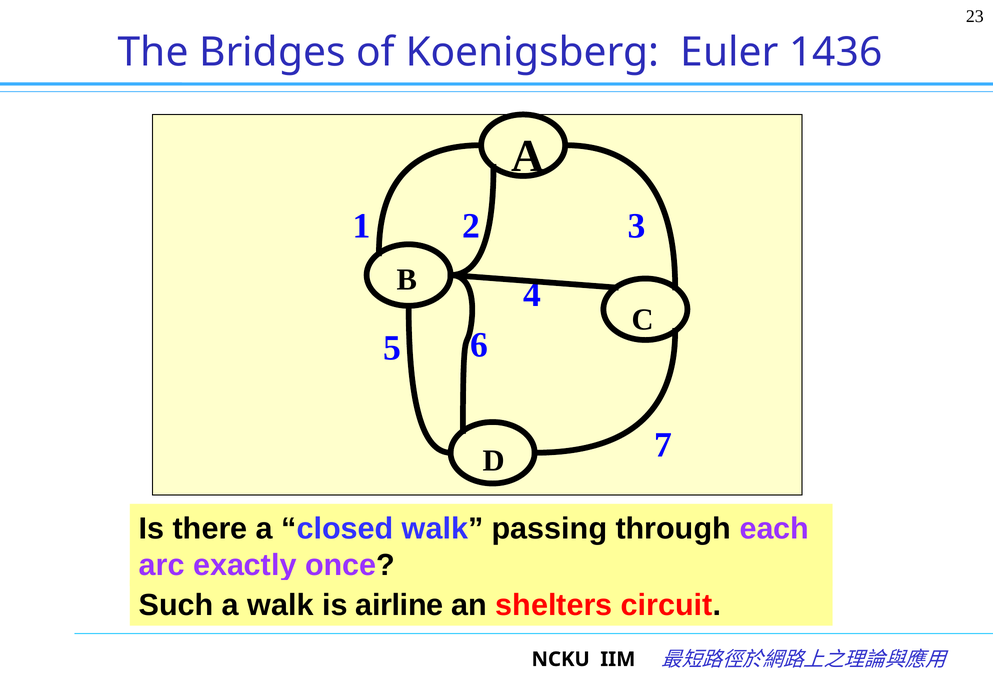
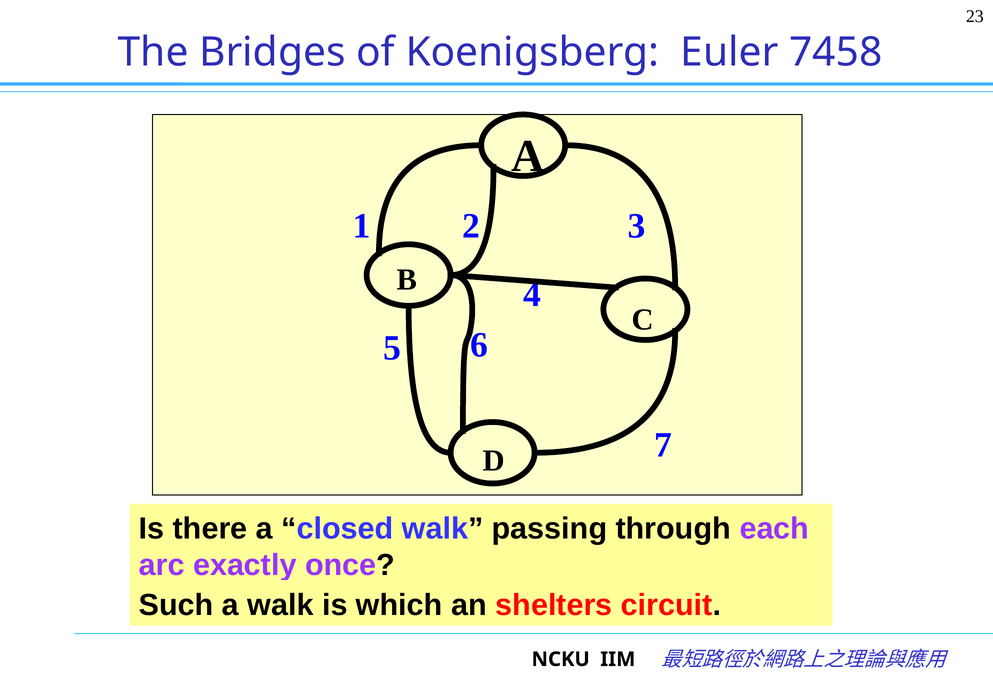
1436: 1436 -> 7458
airline: airline -> which
